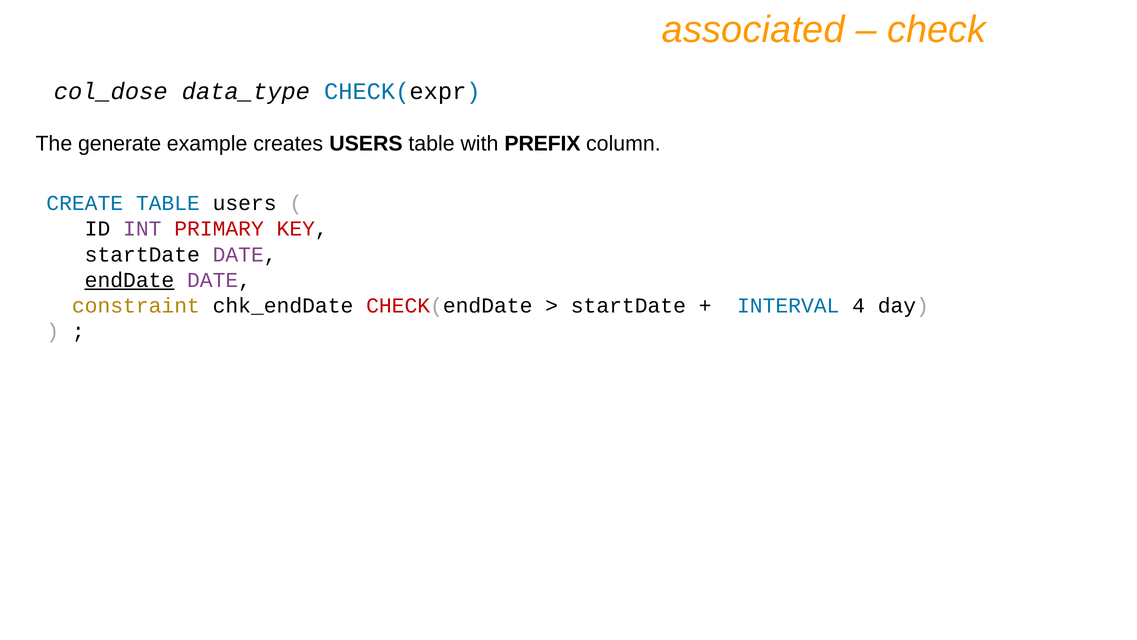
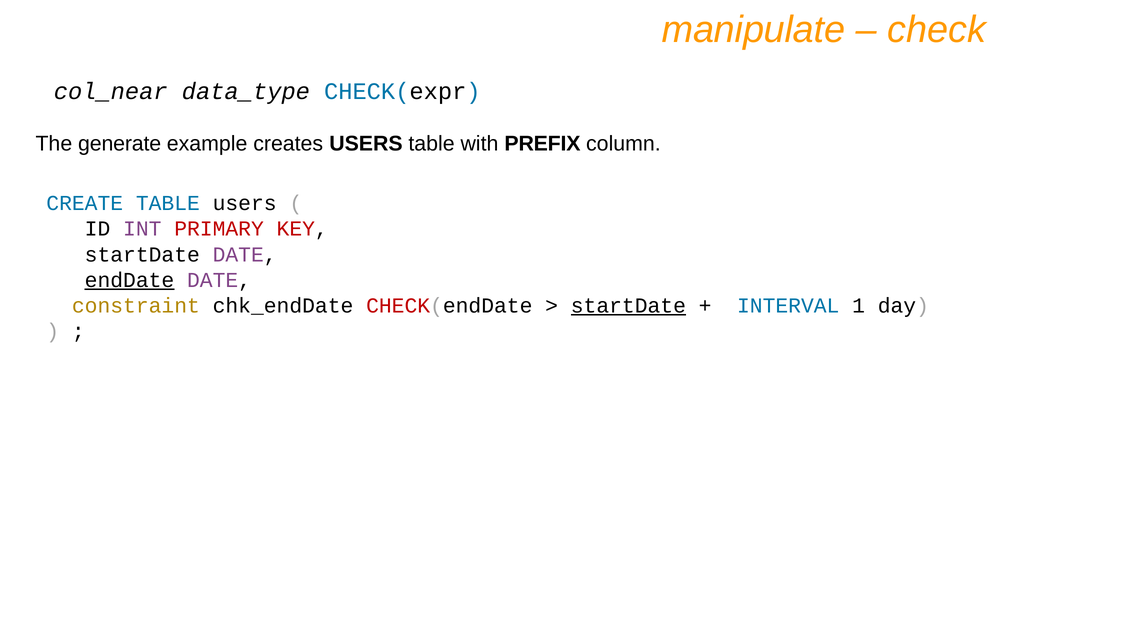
associated: associated -> manipulate
col_dose: col_dose -> col_near
startDate at (628, 305) underline: none -> present
4: 4 -> 1
